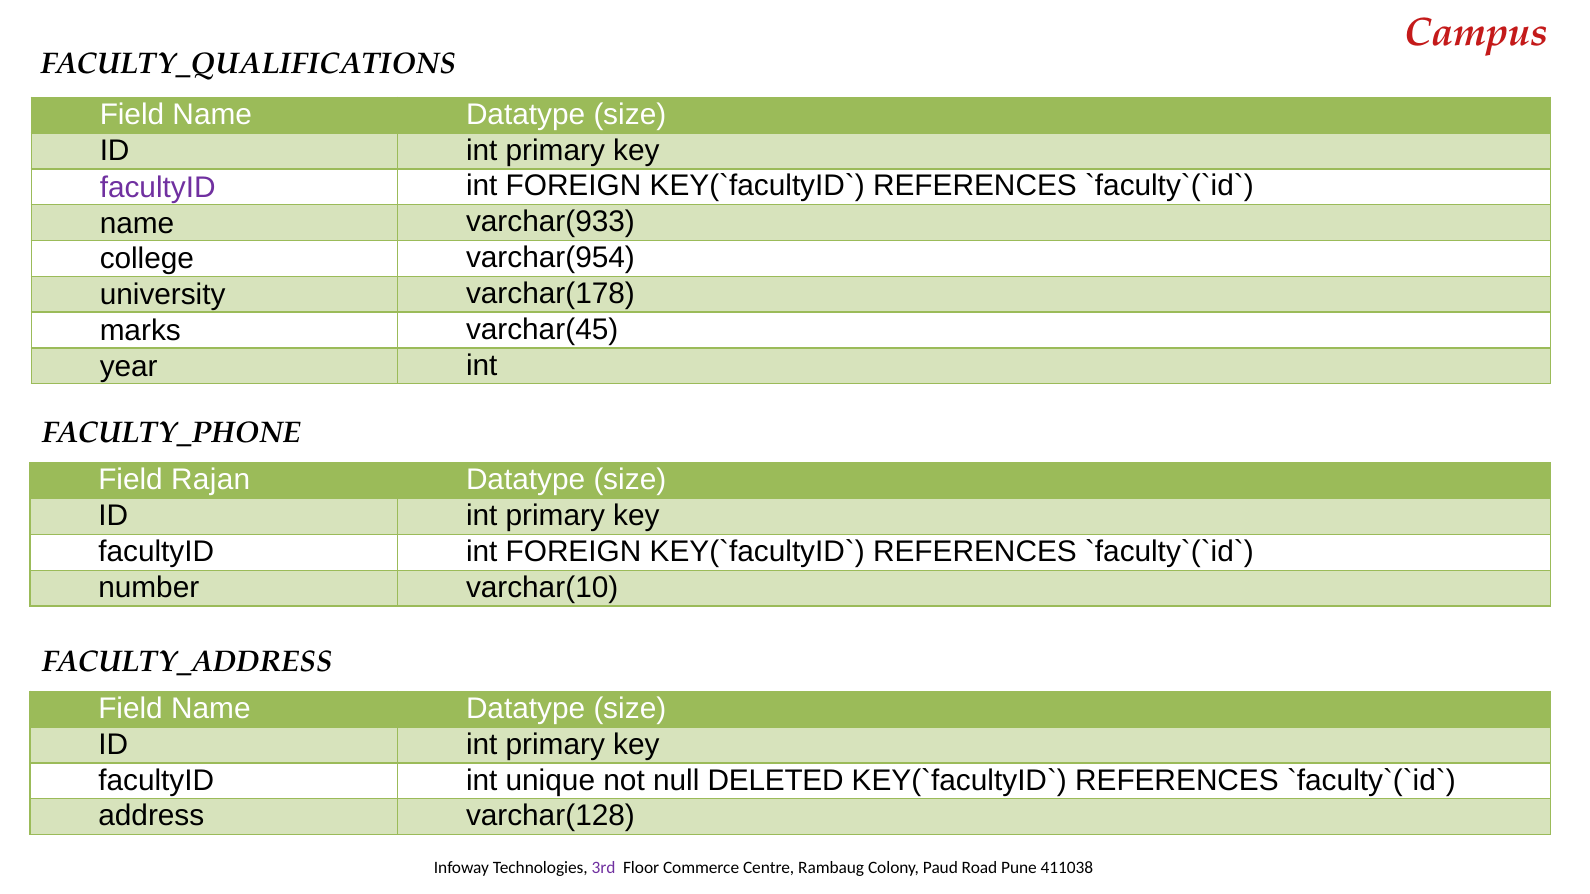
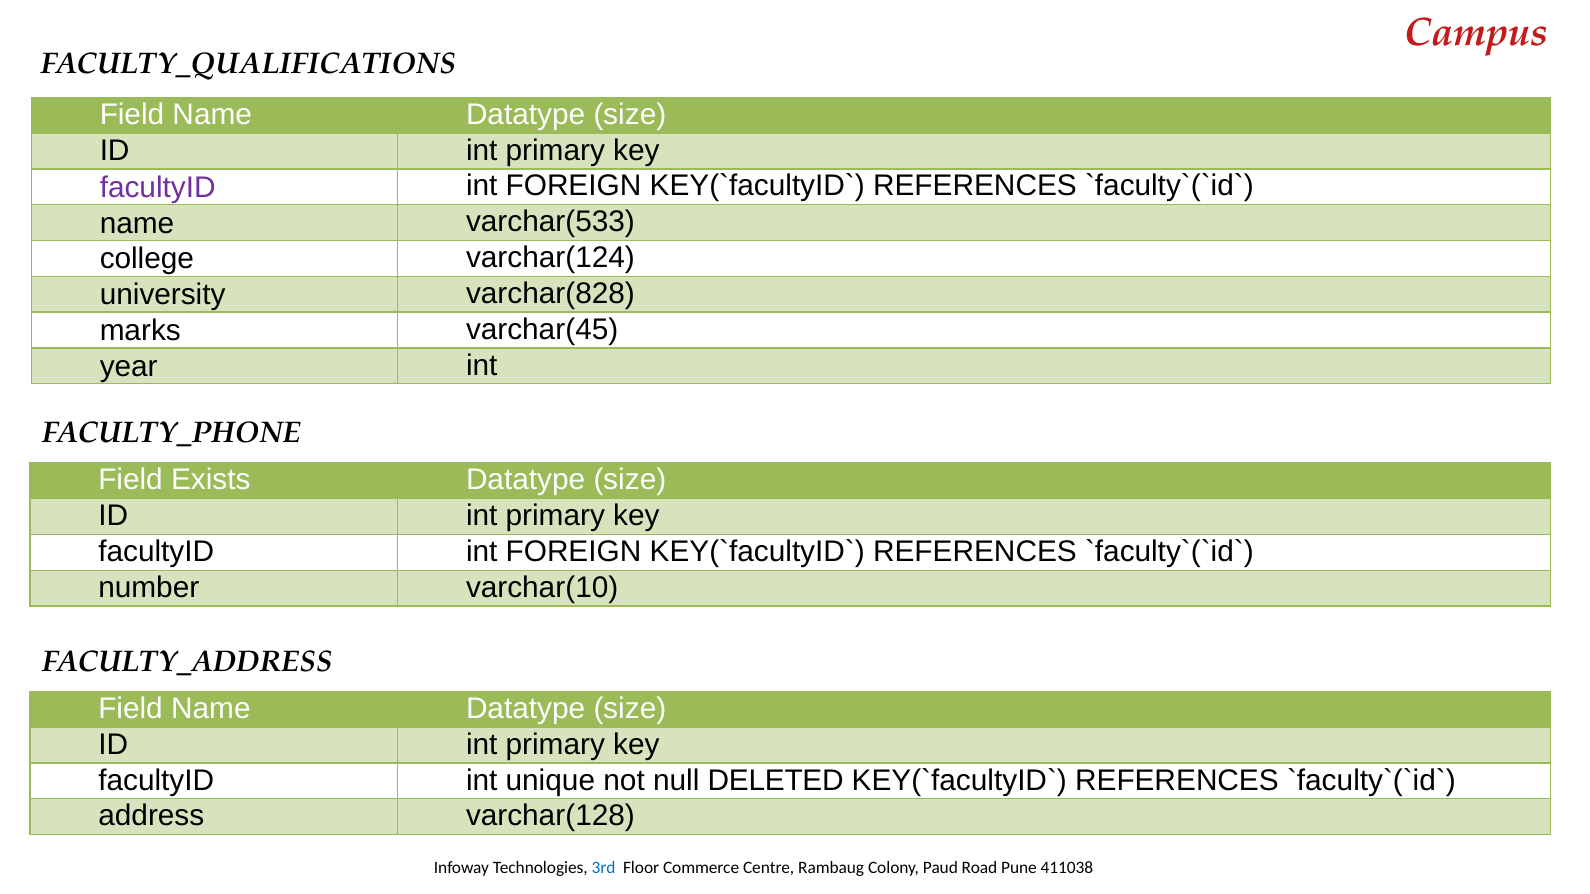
varchar(933: varchar(933 -> varchar(533
varchar(954: varchar(954 -> varchar(124
varchar(178: varchar(178 -> varchar(828
Rajan: Rajan -> Exists
3rd colour: purple -> blue
